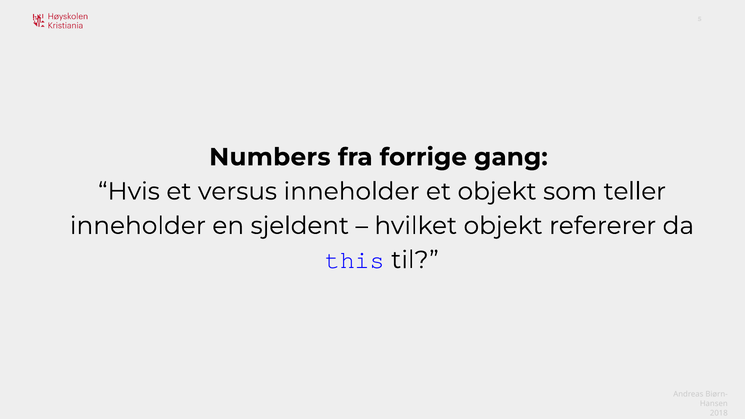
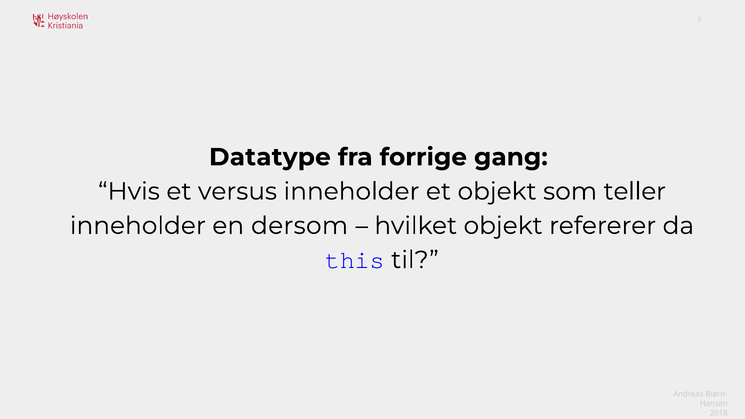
Numbers: Numbers -> Datatype
sjeldent: sjeldent -> dersom
